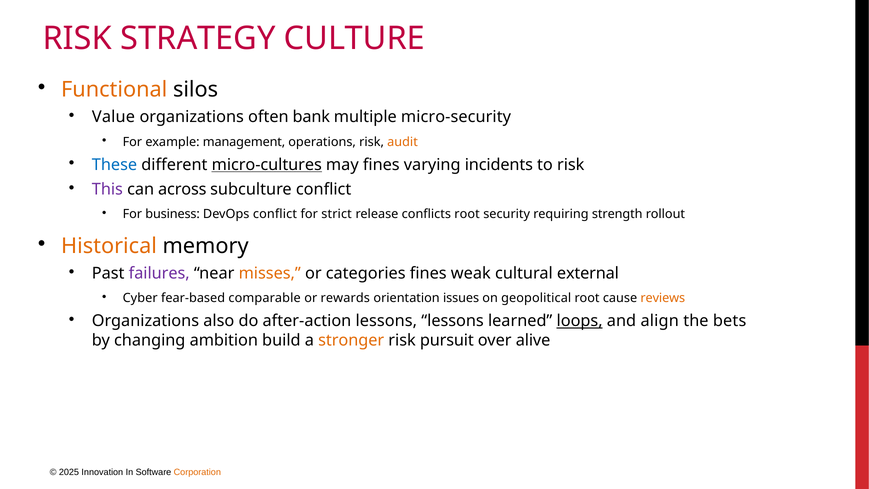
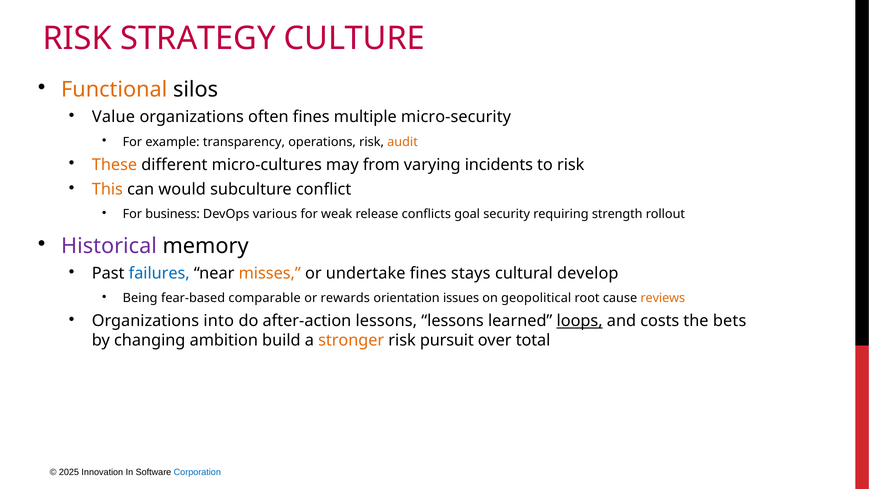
often bank: bank -> fines
management: management -> transparency
These colour: blue -> orange
micro-cultures underline: present -> none
may fines: fines -> from
This colour: purple -> orange
across: across -> would
DevOps conflict: conflict -> various
strict: strict -> weak
conflicts root: root -> goal
Historical colour: orange -> purple
failures colour: purple -> blue
categories: categories -> undertake
weak: weak -> stays
external: external -> develop
Cyber: Cyber -> Being
also: also -> into
align: align -> costs
alive: alive -> total
Corporation colour: orange -> blue
